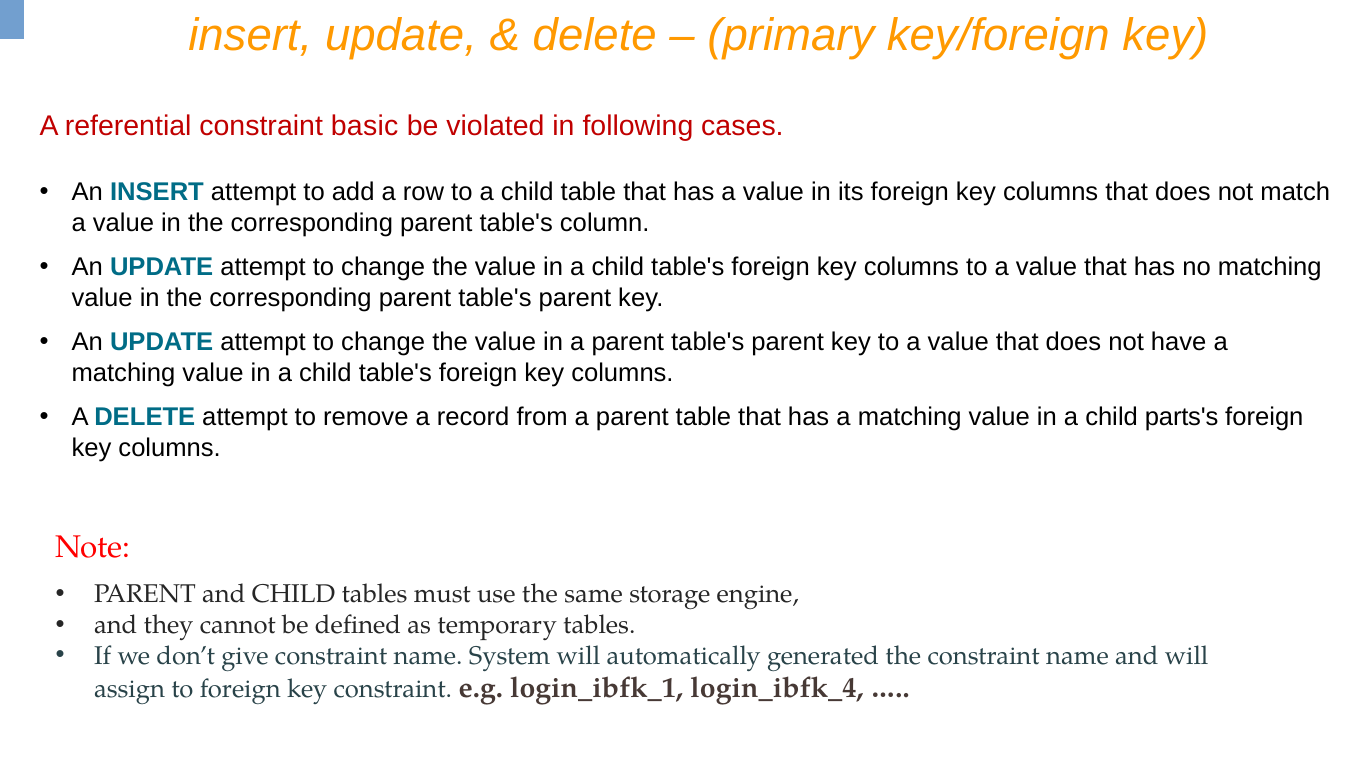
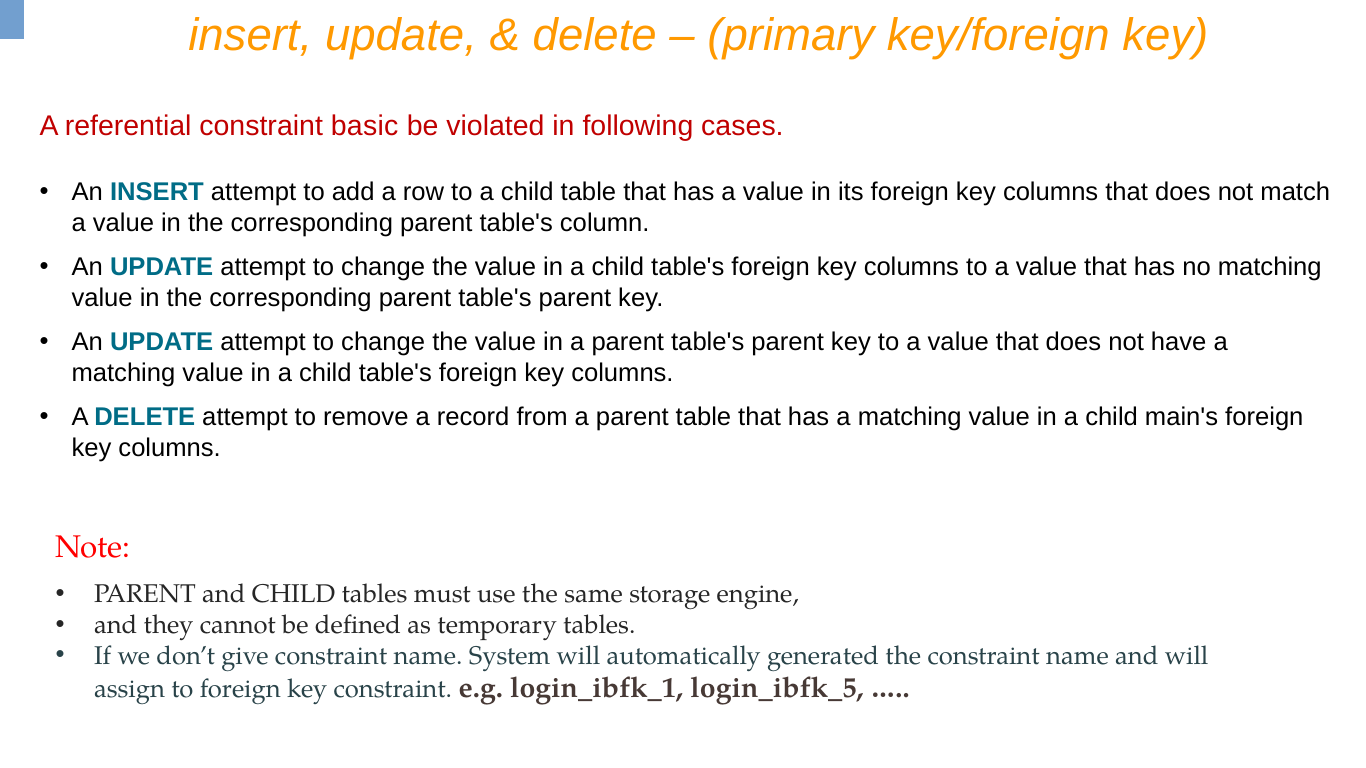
parts's: parts's -> main's
login_ibfk_4: login_ibfk_4 -> login_ibfk_5
